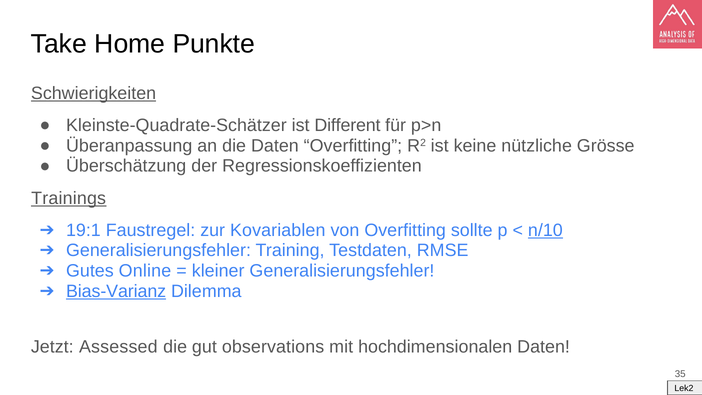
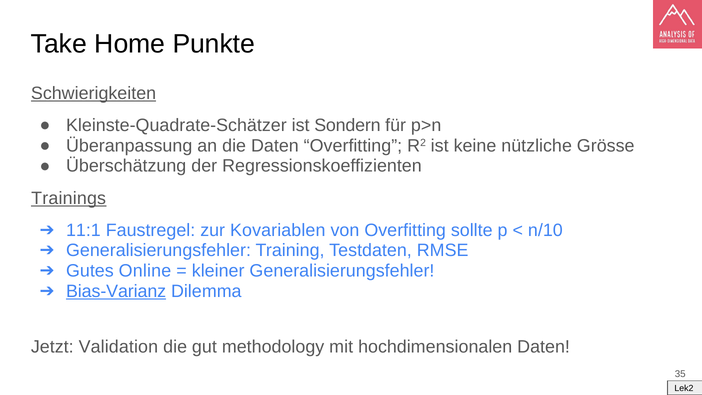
Different: Different -> Sondern
19:1: 19:1 -> 11:1
n/10 underline: present -> none
Assessed: Assessed -> Validation
observations: observations -> methodology
